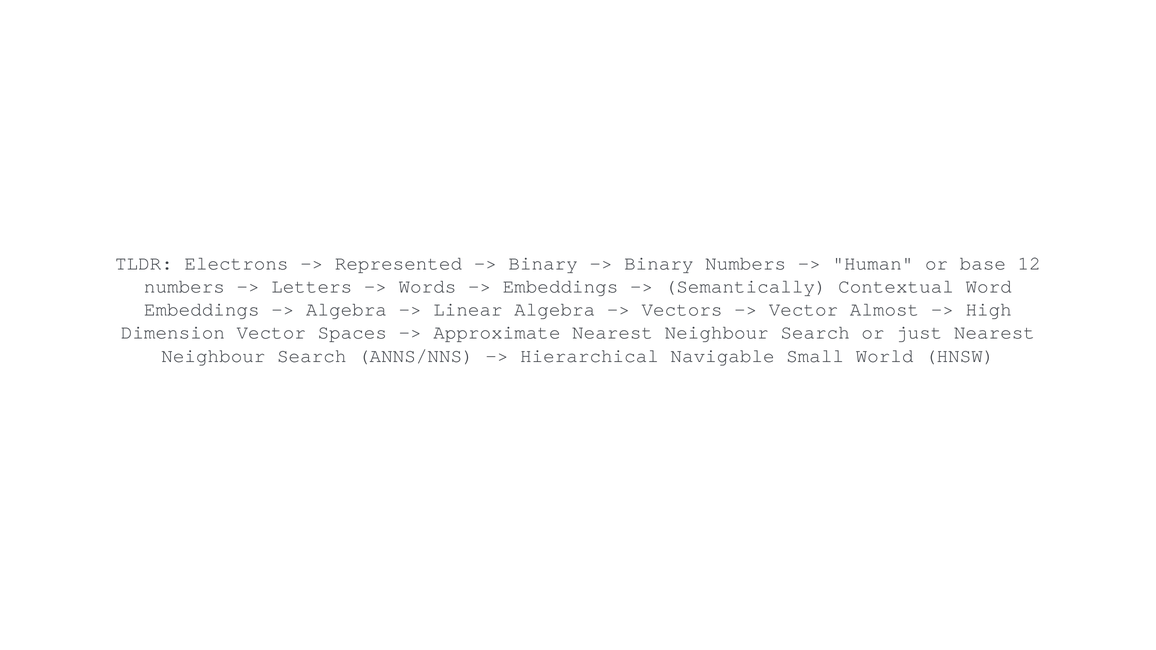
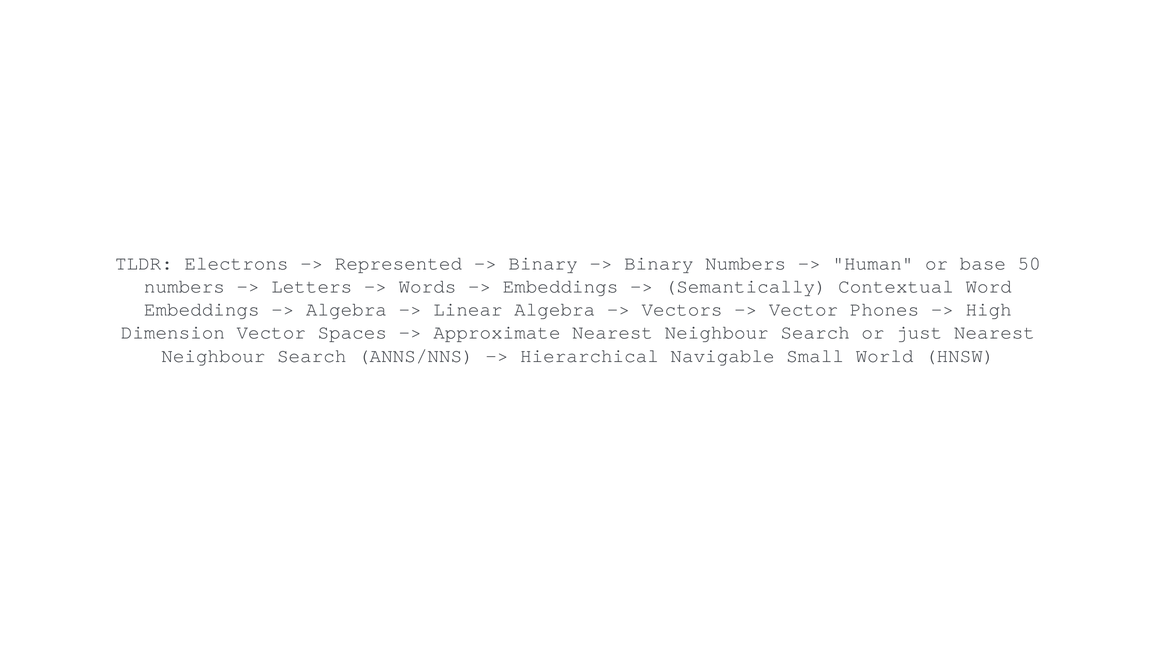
12: 12 -> 50
Almost: Almost -> Phones
